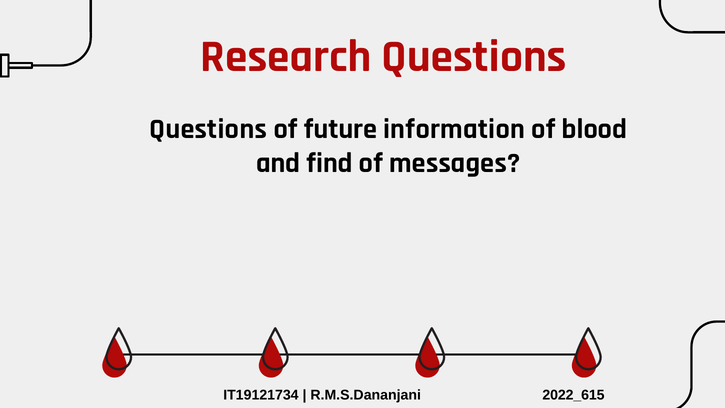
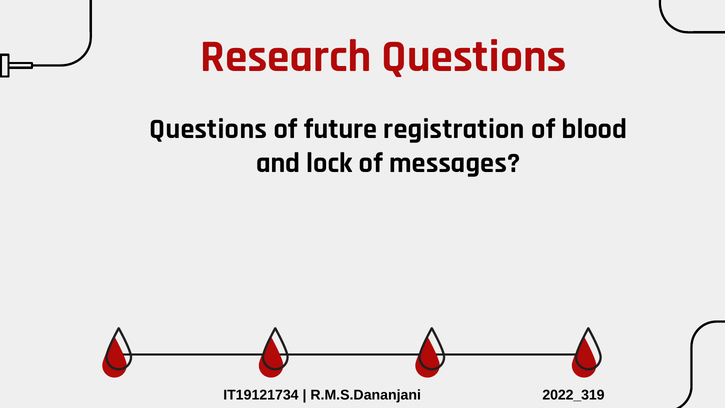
information: information -> registration
find: find -> lock
2022_615: 2022_615 -> 2022_319
